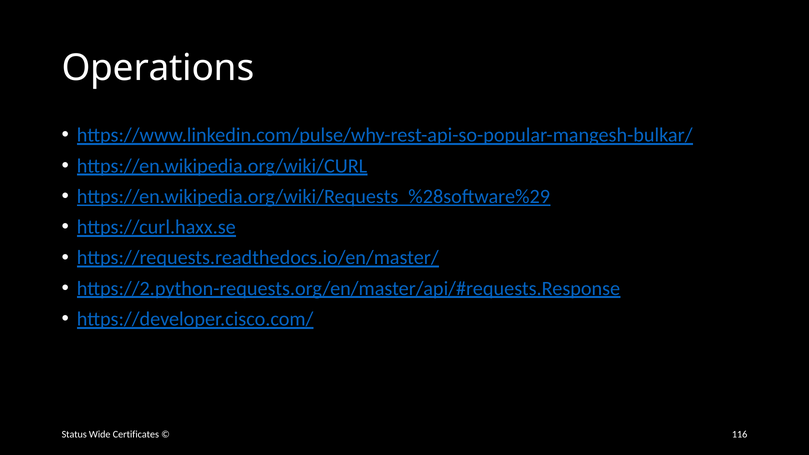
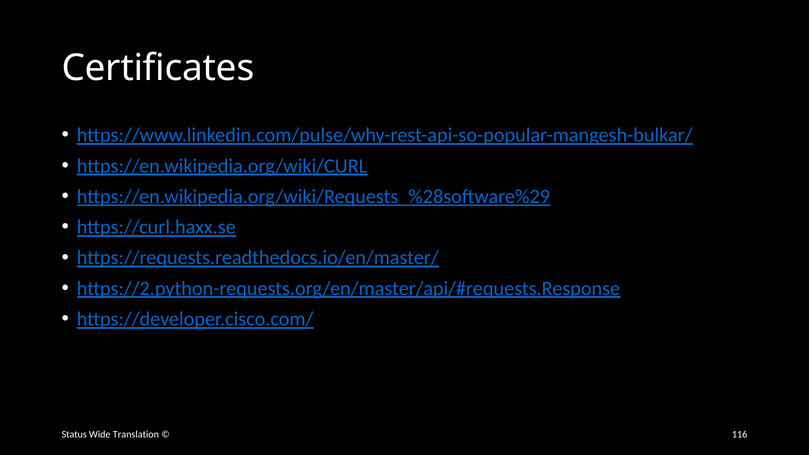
Operations: Operations -> Certificates
Certificates: Certificates -> Translation
